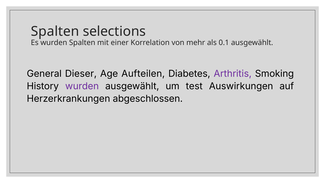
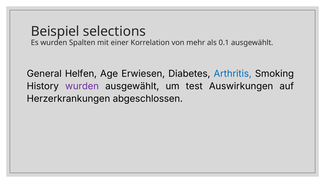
Spalten at (55, 31): Spalten -> Beispiel
Dieser: Dieser -> Helfen
Aufteilen: Aufteilen -> Erwiesen
Arthritis colour: purple -> blue
